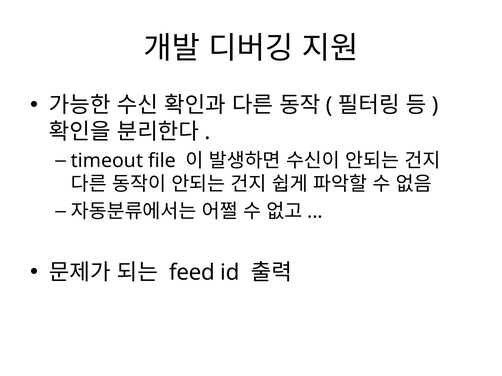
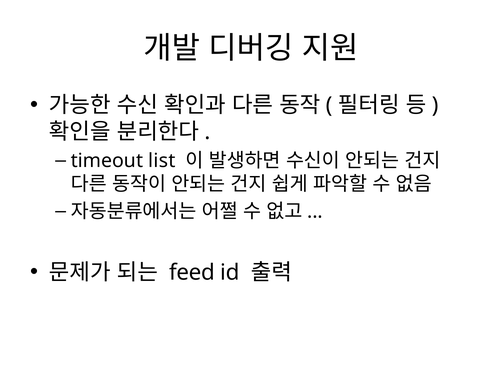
file: file -> list
